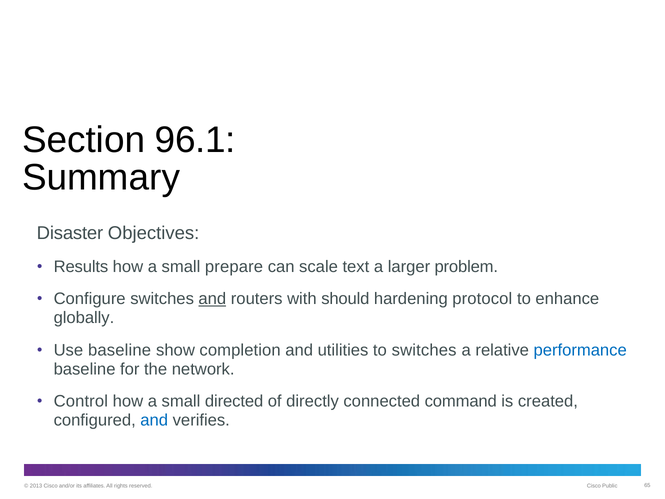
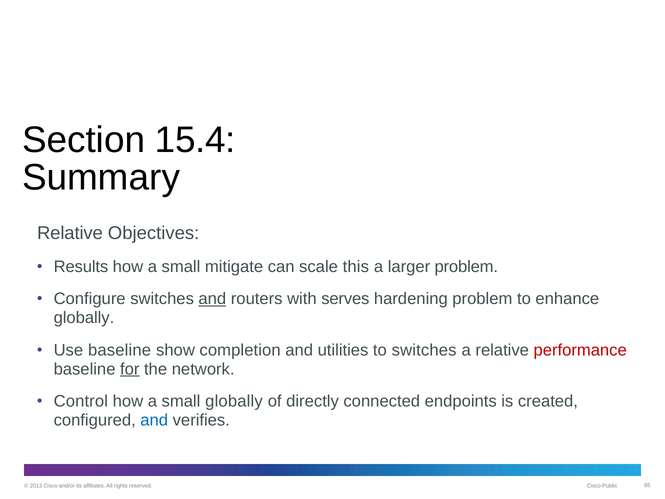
96.1: 96.1 -> 15.4
Disaster at (70, 233): Disaster -> Relative
prepare: prepare -> mitigate
text: text -> this
should: should -> serves
hardening protocol: protocol -> problem
performance colour: blue -> red
for underline: none -> present
small directed: directed -> globally
command: command -> endpoints
